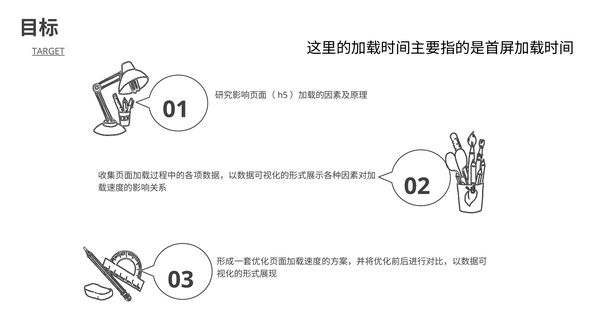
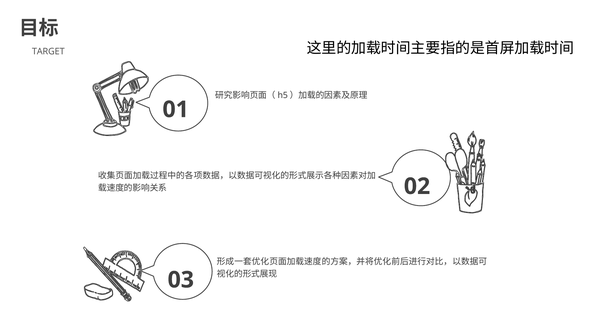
TARGET underline: present -> none
